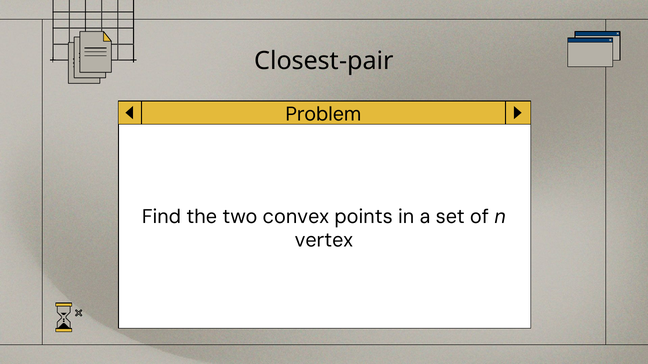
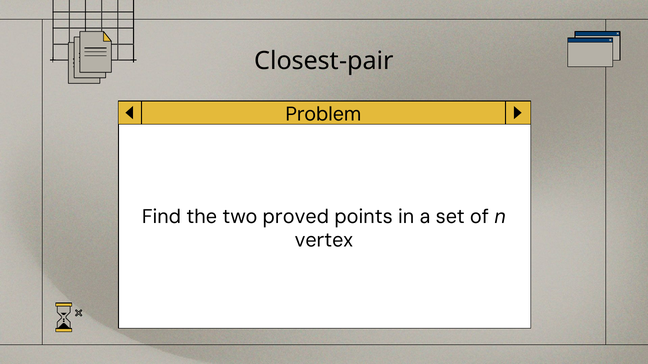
convex: convex -> proved
